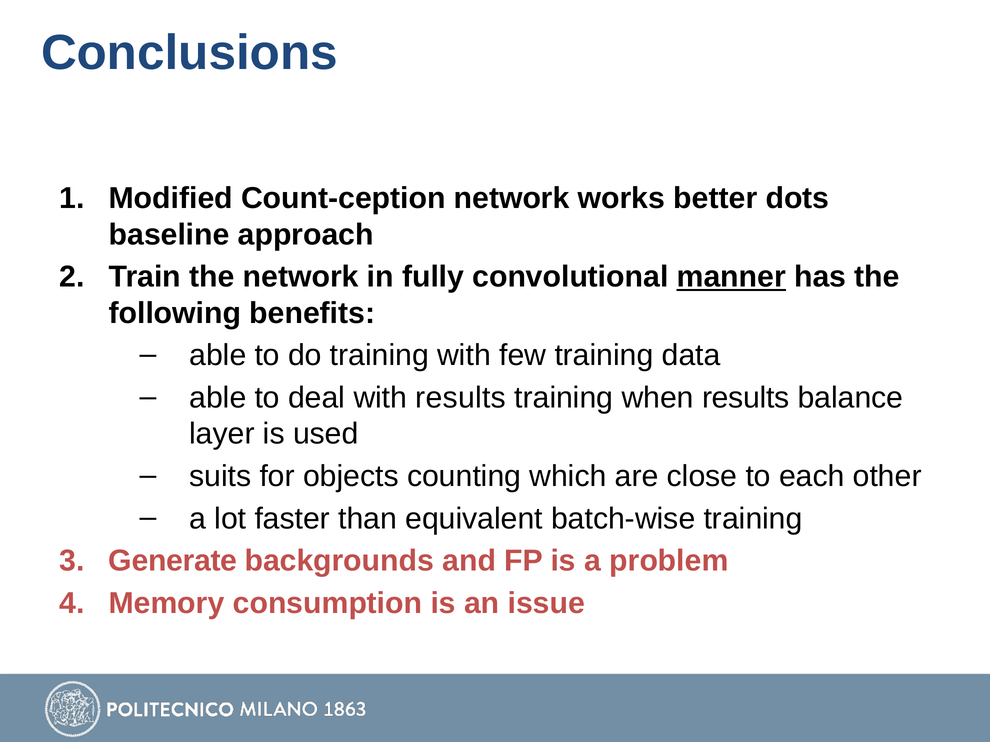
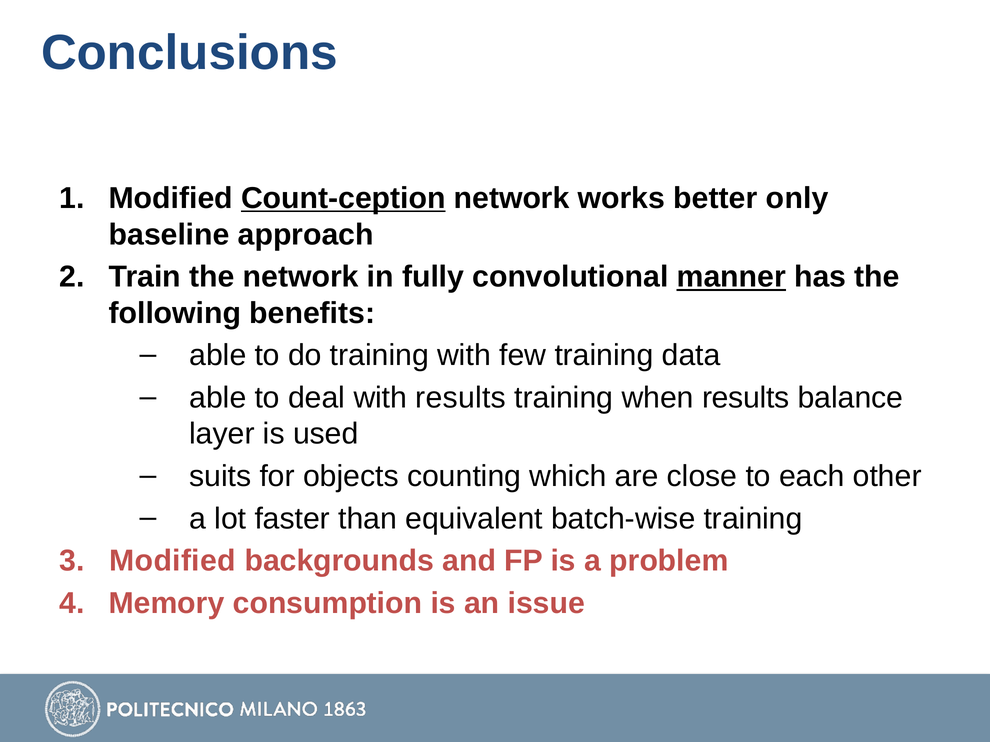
Count-ception underline: none -> present
dots: dots -> only
Generate at (173, 561): Generate -> Modified
